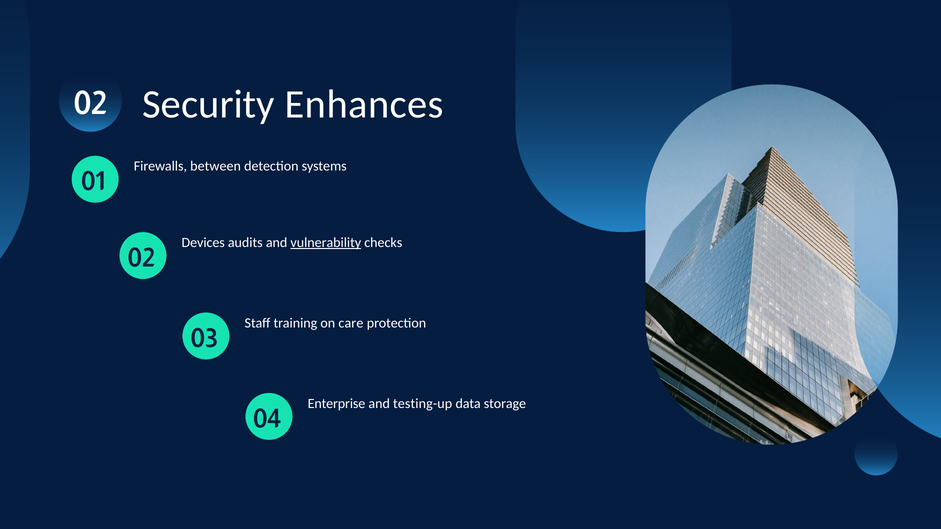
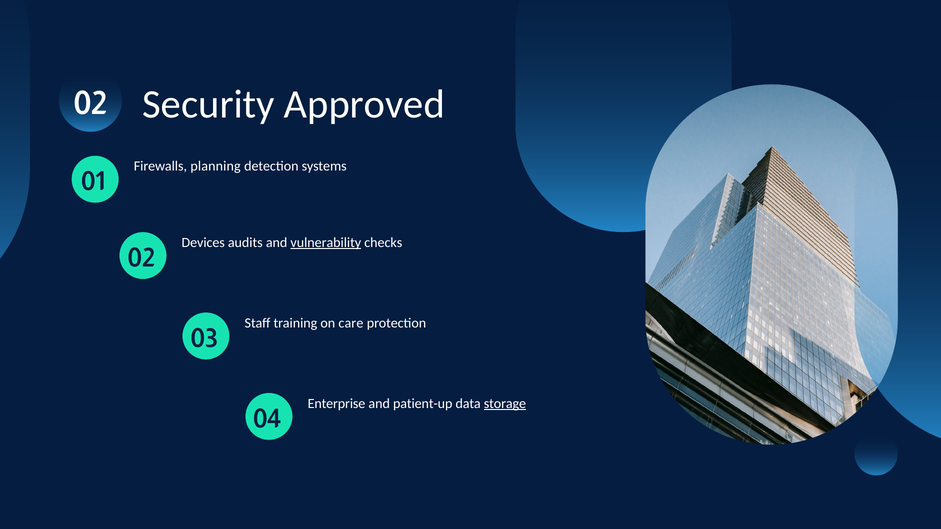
Enhances: Enhances -> Approved
between: between -> planning
testing-up: testing-up -> patient-up
storage underline: none -> present
